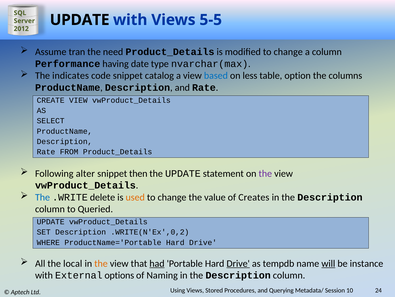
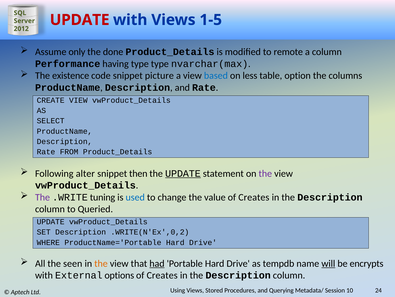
UPDATE at (80, 20) colour: black -> red
5-5: 5-5 -> 1-5
tran: tran -> only
need: need -> done
modified to change: change -> remote
having date: date -> type
indicates: indicates -> existence
catalog: catalog -> picture
UPDATE at (183, 173) underline: none -> present
The at (43, 197) colour: blue -> purple
delete: delete -> tuning
used colour: orange -> blue
local: local -> seen
Drive at (238, 263) underline: present -> none
instance: instance -> encrypts
Naming at (162, 275): Naming -> Creates
